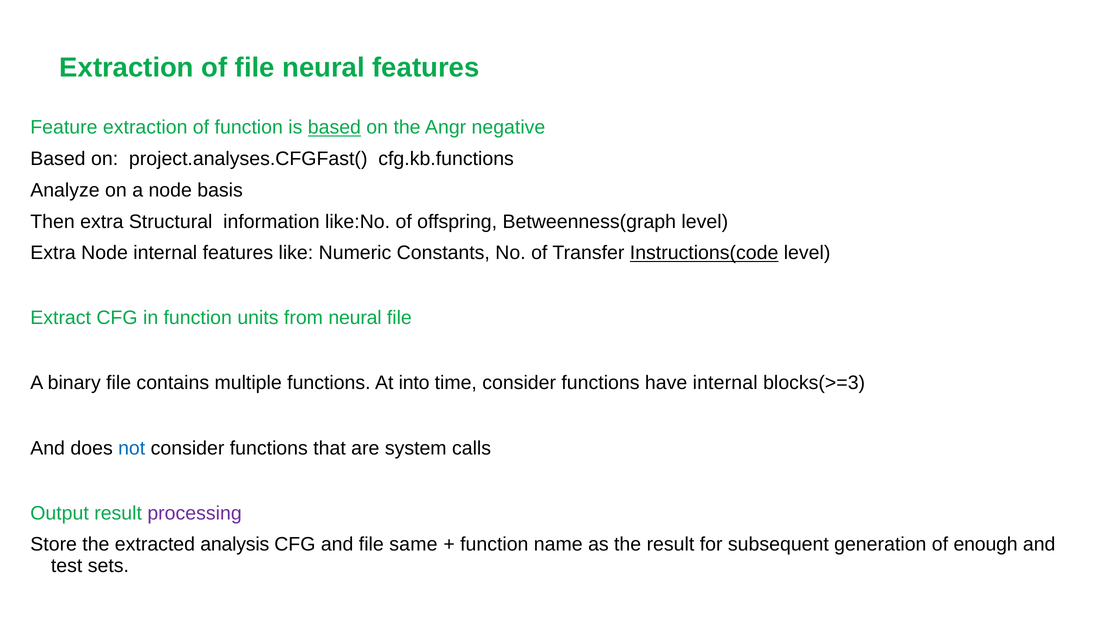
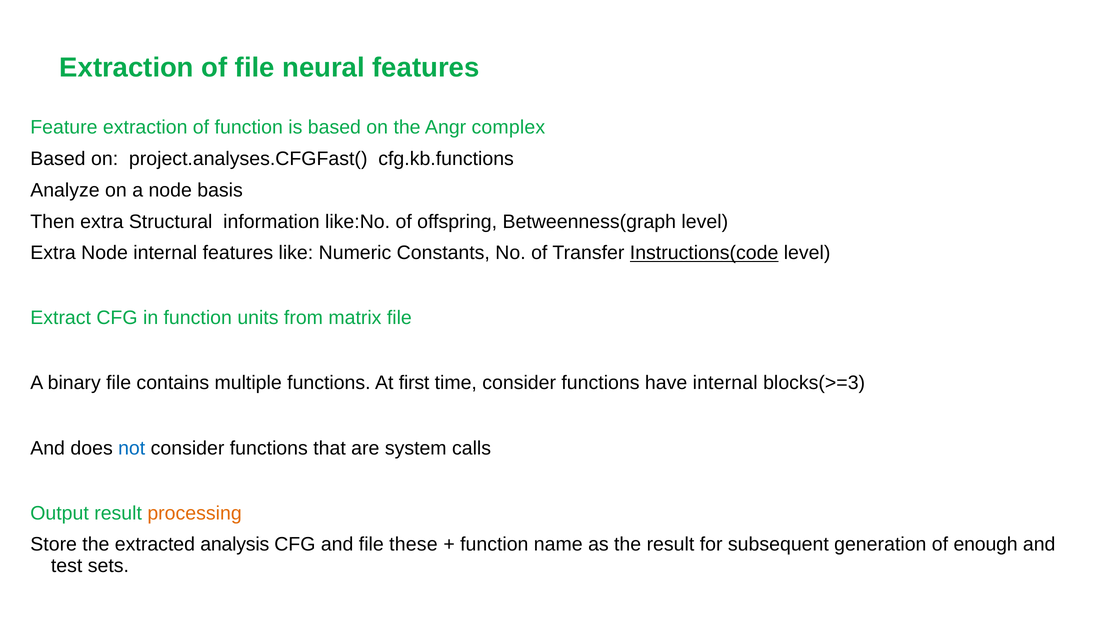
based at (334, 127) underline: present -> none
negative: negative -> complex
from neural: neural -> matrix
into: into -> first
processing colour: purple -> orange
same: same -> these
